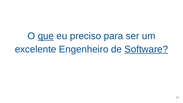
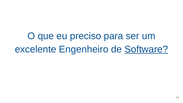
que underline: present -> none
